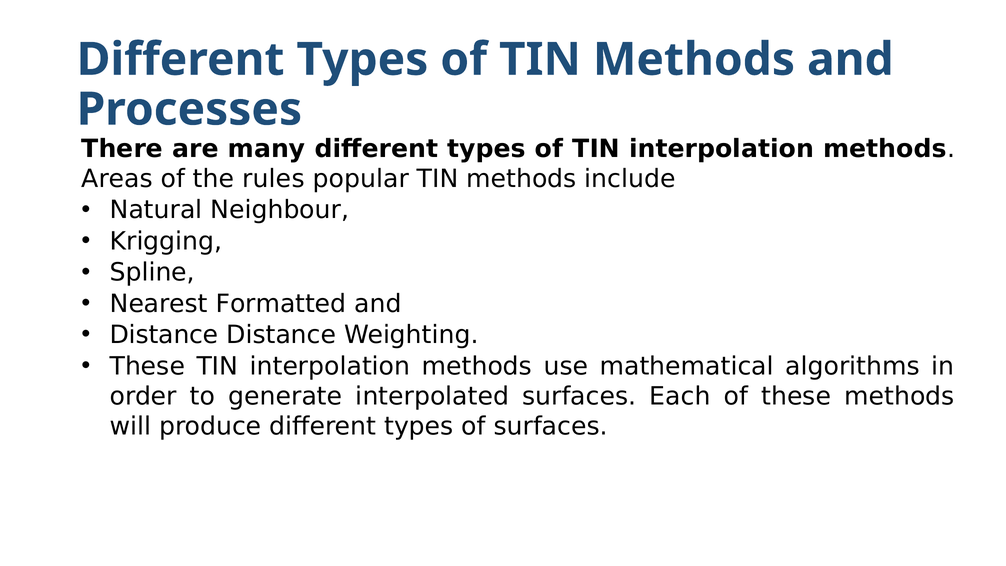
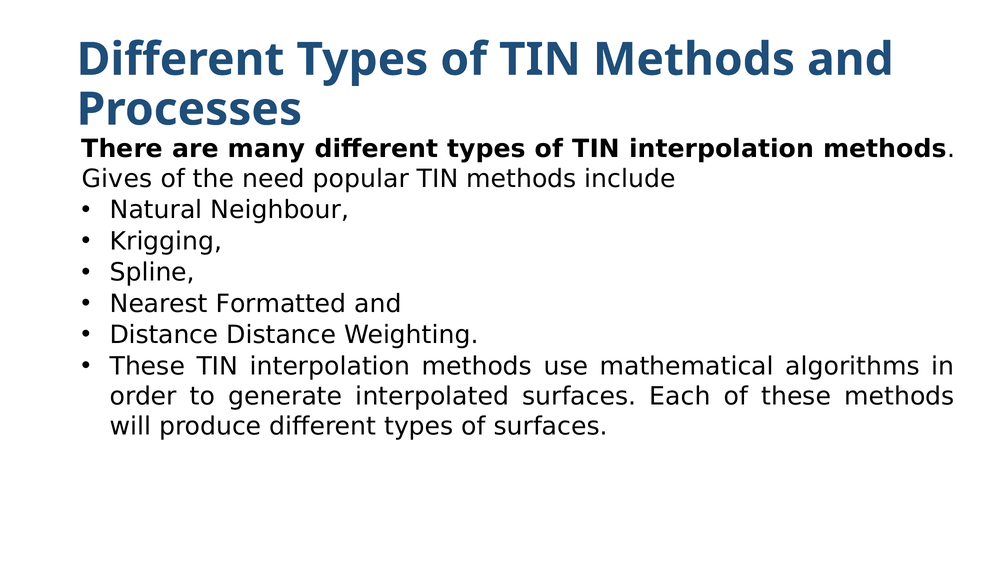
Areas: Areas -> Gives
rules: rules -> need
